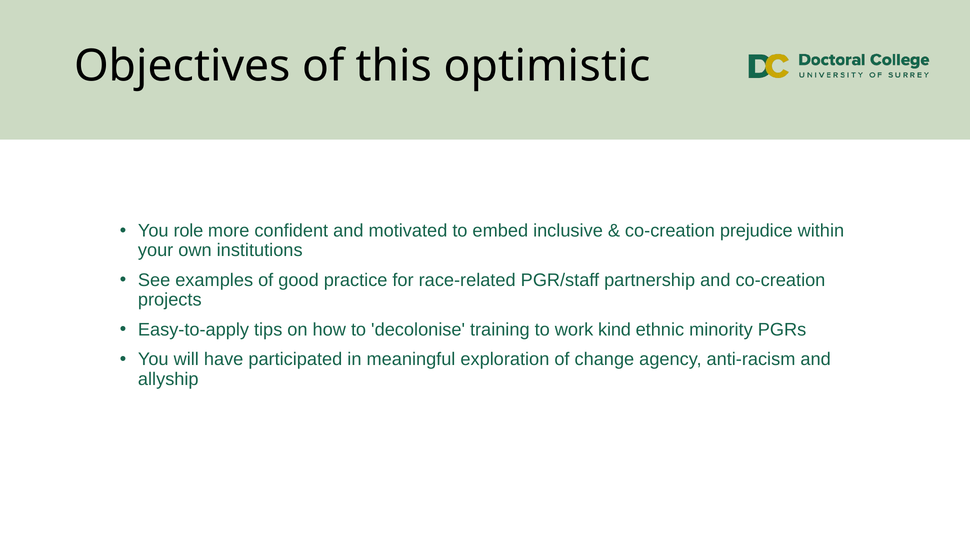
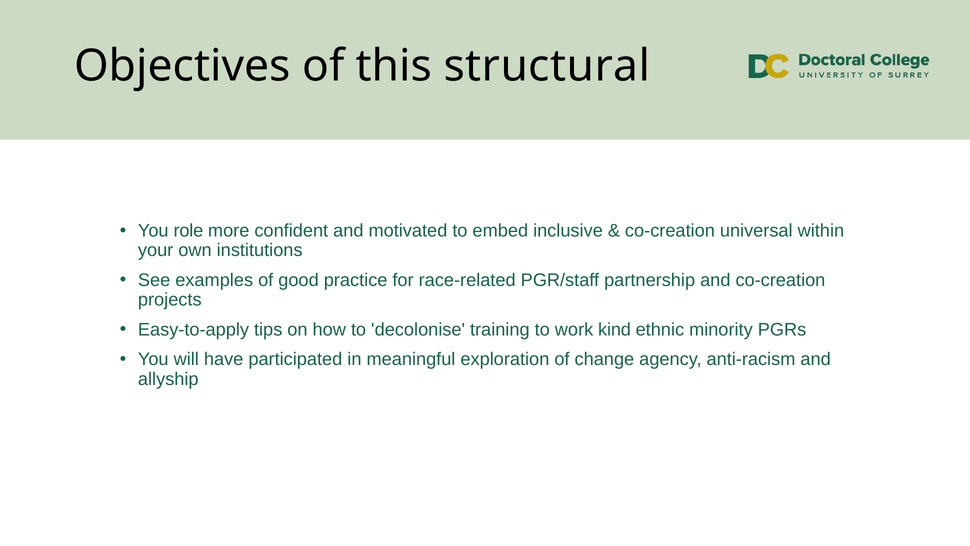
optimistic: optimistic -> structural
prejudice: prejudice -> universal
